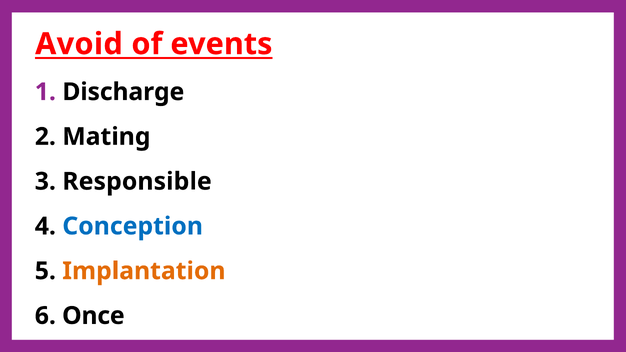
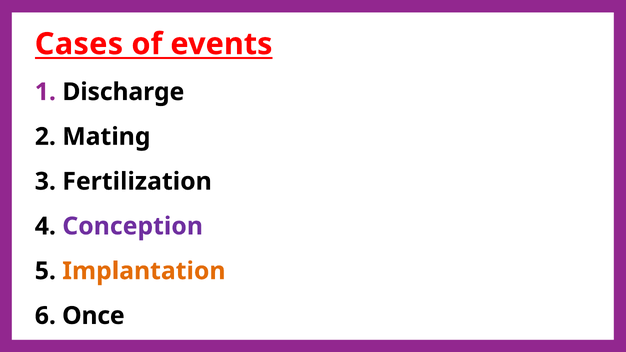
Avoid: Avoid -> Cases
Responsible: Responsible -> Fertilization
Conception colour: blue -> purple
